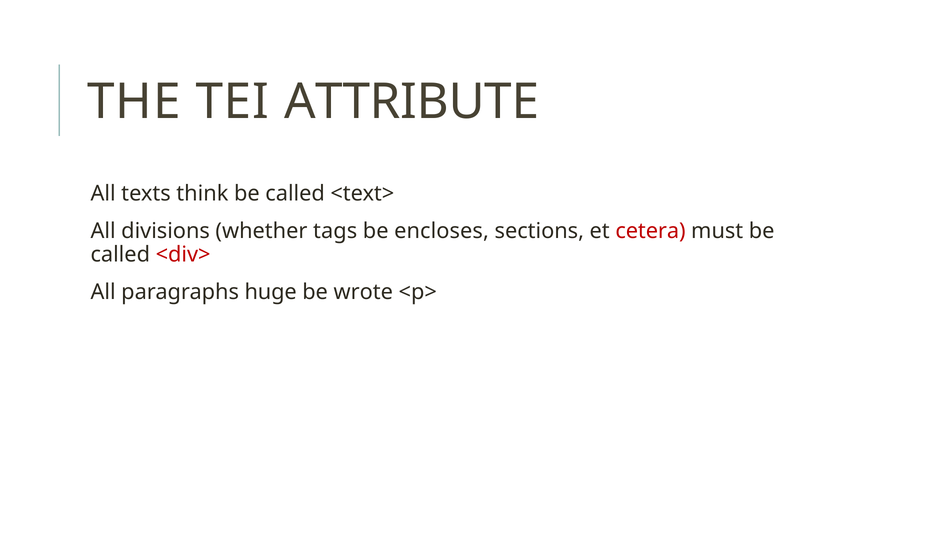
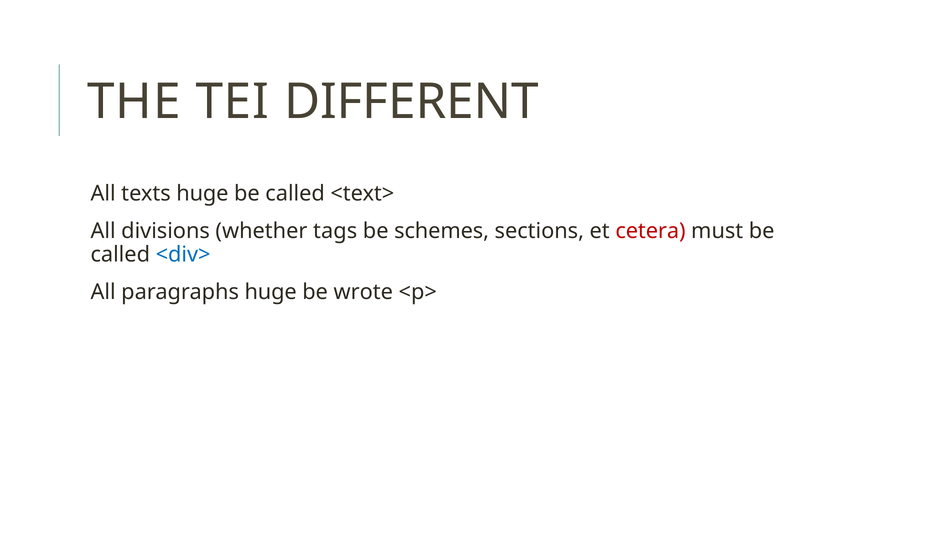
ATTRIBUTE: ATTRIBUTE -> DIFFERENT
texts think: think -> huge
encloses: encloses -> schemes
<div> colour: red -> blue
